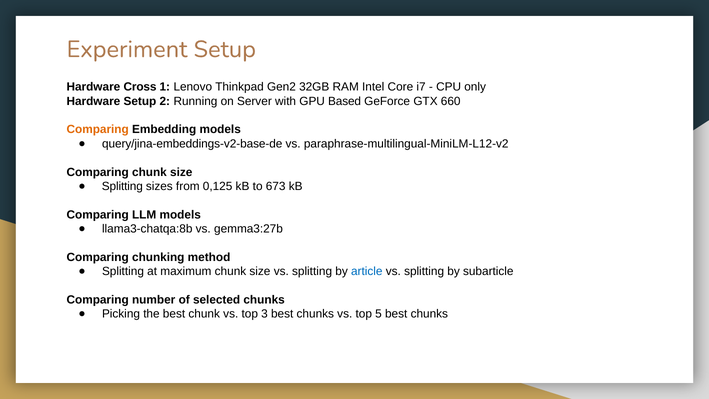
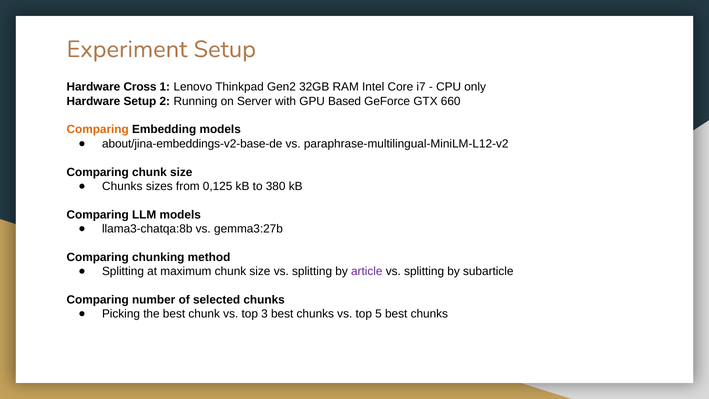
query/jina-embeddings-v2-base-de: query/jina-embeddings-v2-base-de -> about/jina-embeddings-v2-base-de
Splitting at (122, 186): Splitting -> Chunks
673: 673 -> 380
article colour: blue -> purple
